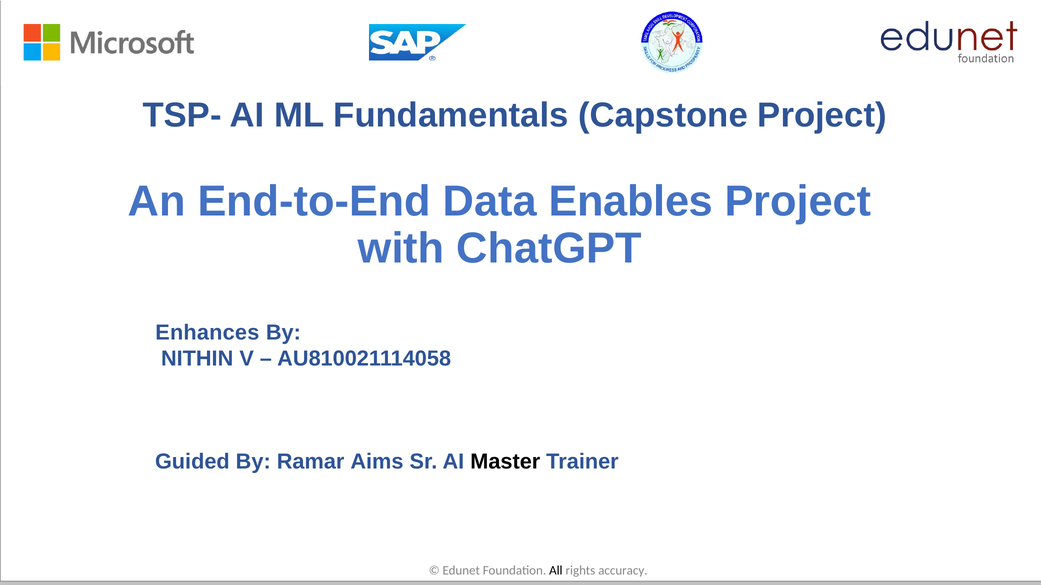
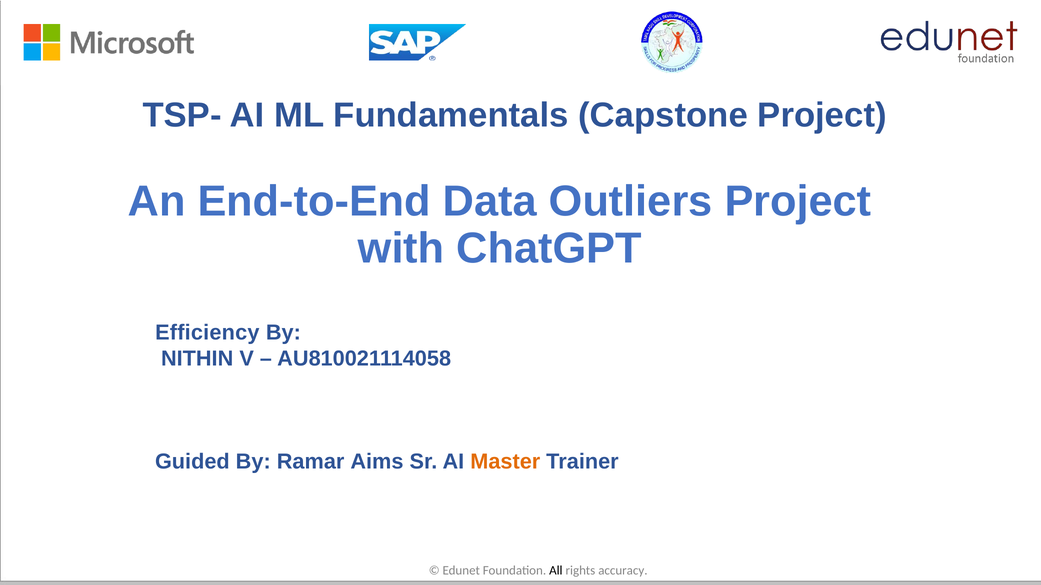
Enables: Enables -> Outliers
Enhances: Enhances -> Efficiency
Master colour: black -> orange
